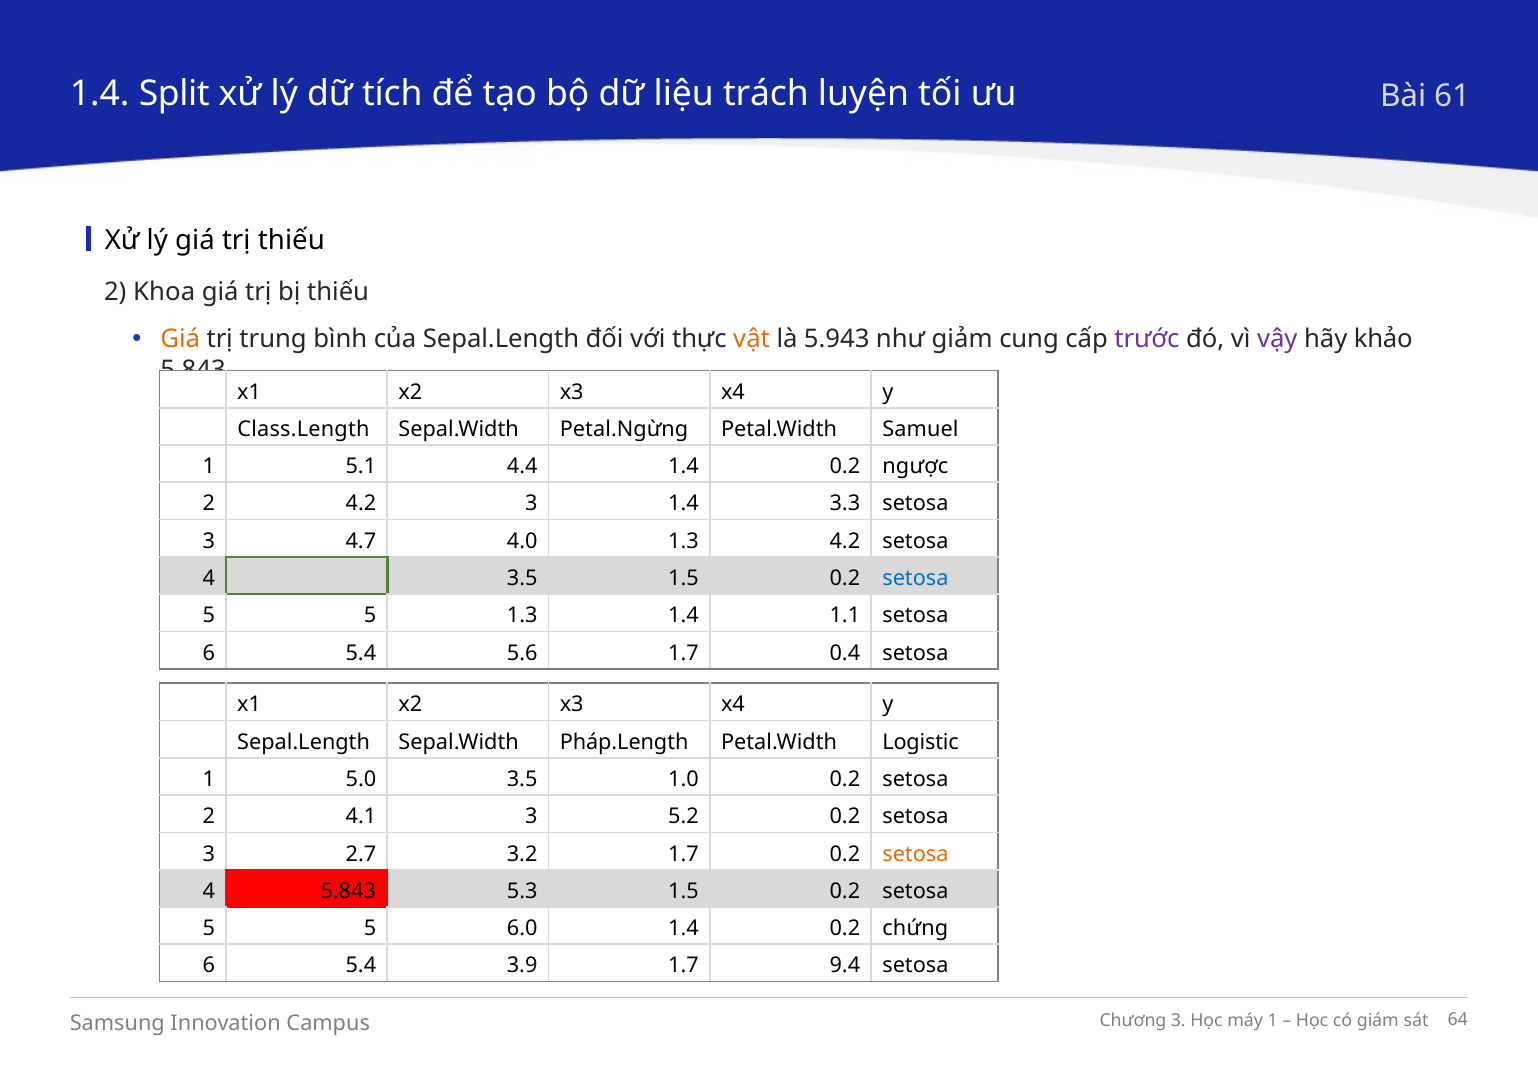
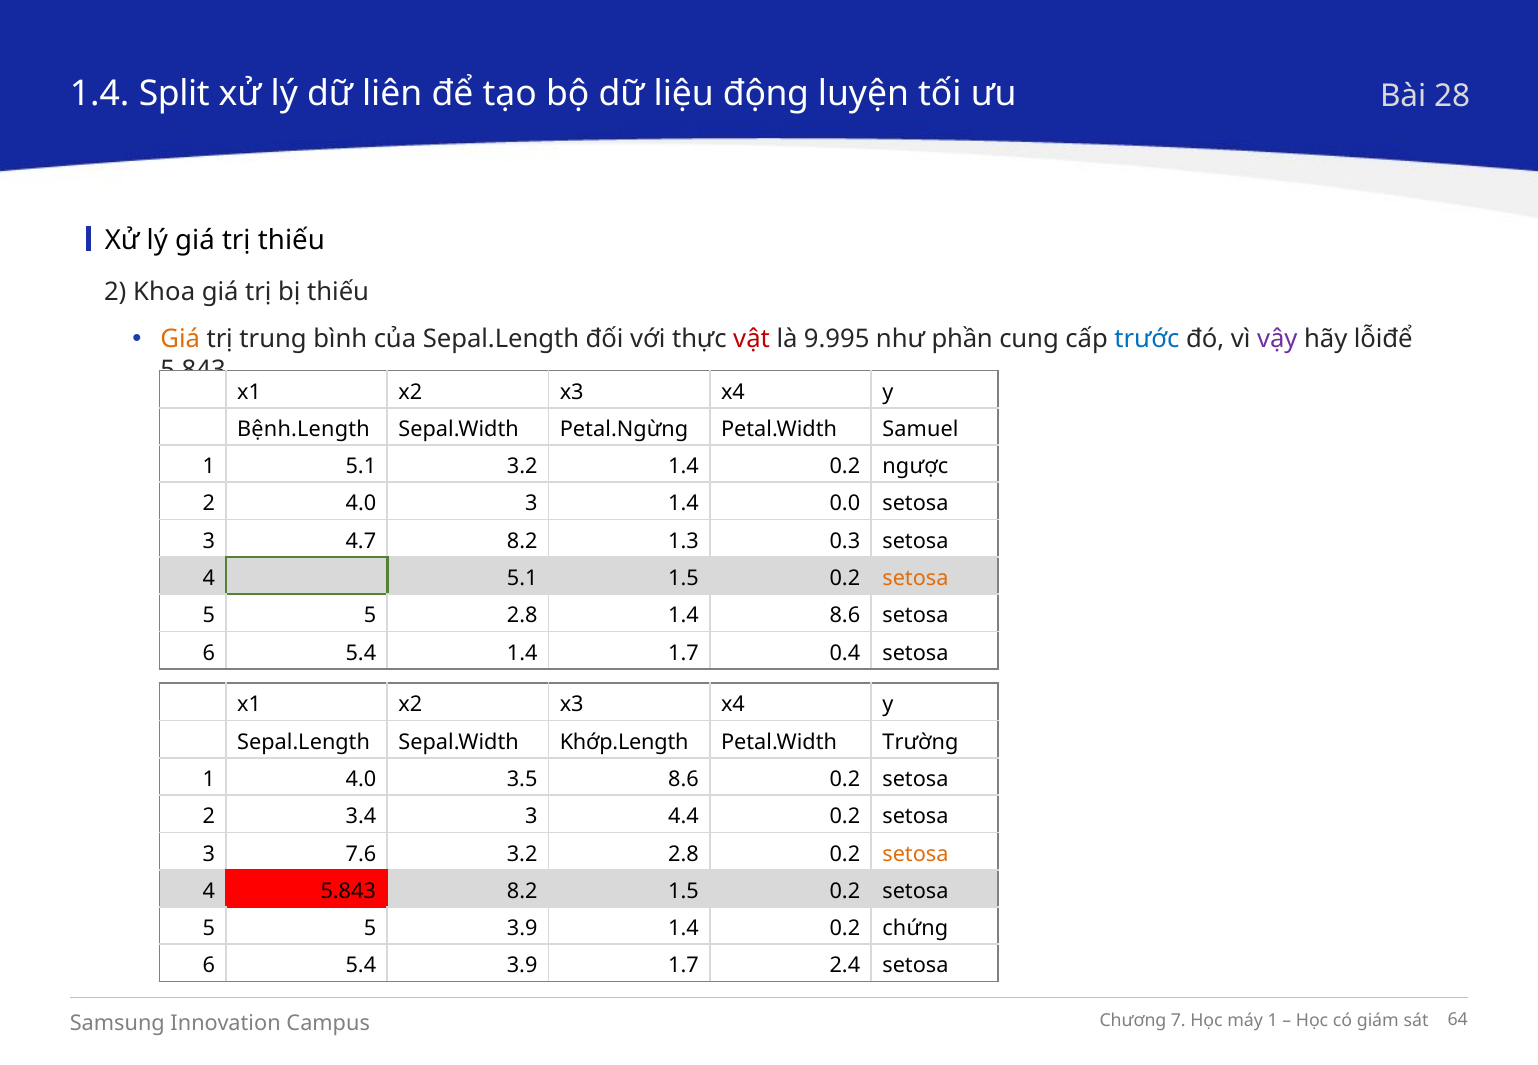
tích: tích -> liên
trách: trách -> động
61: 61 -> 28
vật colour: orange -> red
5.943: 5.943 -> 9.995
giảm: giảm -> phần
trước colour: purple -> blue
khảo: khảo -> lỗiđể
Class.Length: Class.Length -> Bệnh.Length
5.1 4.4: 4.4 -> 3.2
2 4.2: 4.2 -> 4.0
3.3: 3.3 -> 0.0
4.7 4.0: 4.0 -> 8.2
1.3 4.2: 4.2 -> 0.3
4 3.5: 3.5 -> 5.1
setosa at (915, 578) colour: blue -> orange
5 1.3: 1.3 -> 2.8
1.4 1.1: 1.1 -> 8.6
5.4 5.6: 5.6 -> 1.4
Pháp.Length: Pháp.Length -> Khớp.Length
Logistic: Logistic -> Trường
1 5.0: 5.0 -> 4.0
3.5 1.0: 1.0 -> 8.6
4.1: 4.1 -> 3.4
5.2: 5.2 -> 4.4
2.7: 2.7 -> 7.6
3.2 1.7: 1.7 -> 2.8
5.843 5.3: 5.3 -> 8.2
5 6.0: 6.0 -> 3.9
9.4: 9.4 -> 2.4
3 at (1178, 1021): 3 -> 7
